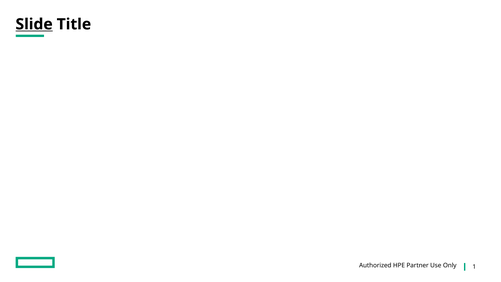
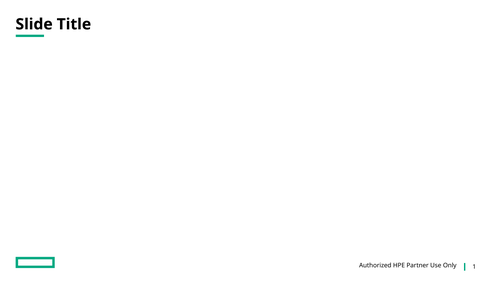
Slide underline: present -> none
